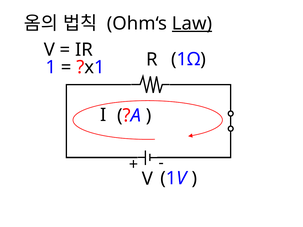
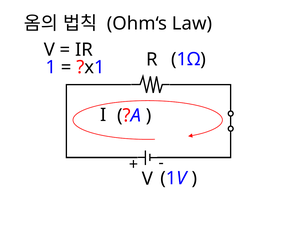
Law underline: present -> none
